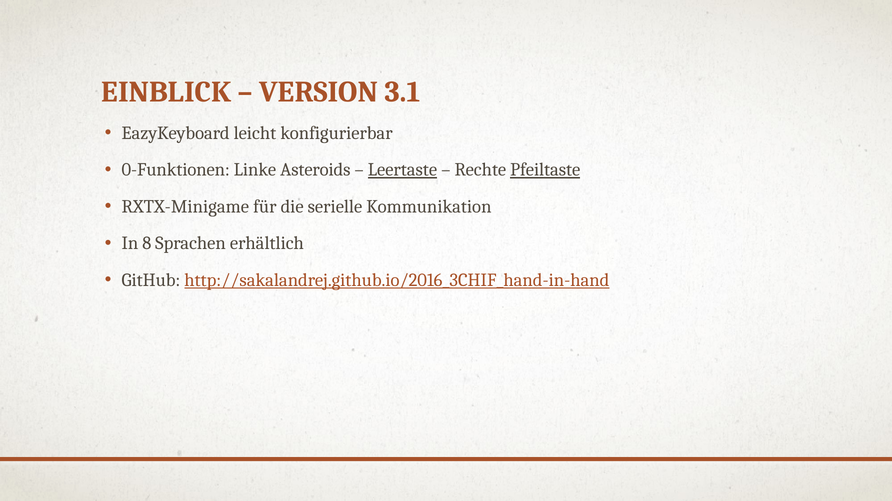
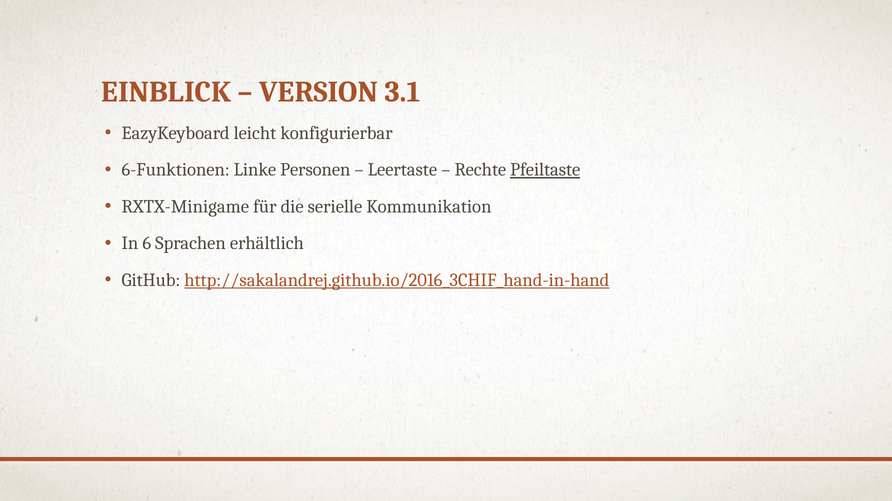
0-Funktionen: 0-Funktionen -> 6-Funktionen
Asteroids: Asteroids -> Personen
Leertaste underline: present -> none
8: 8 -> 6
